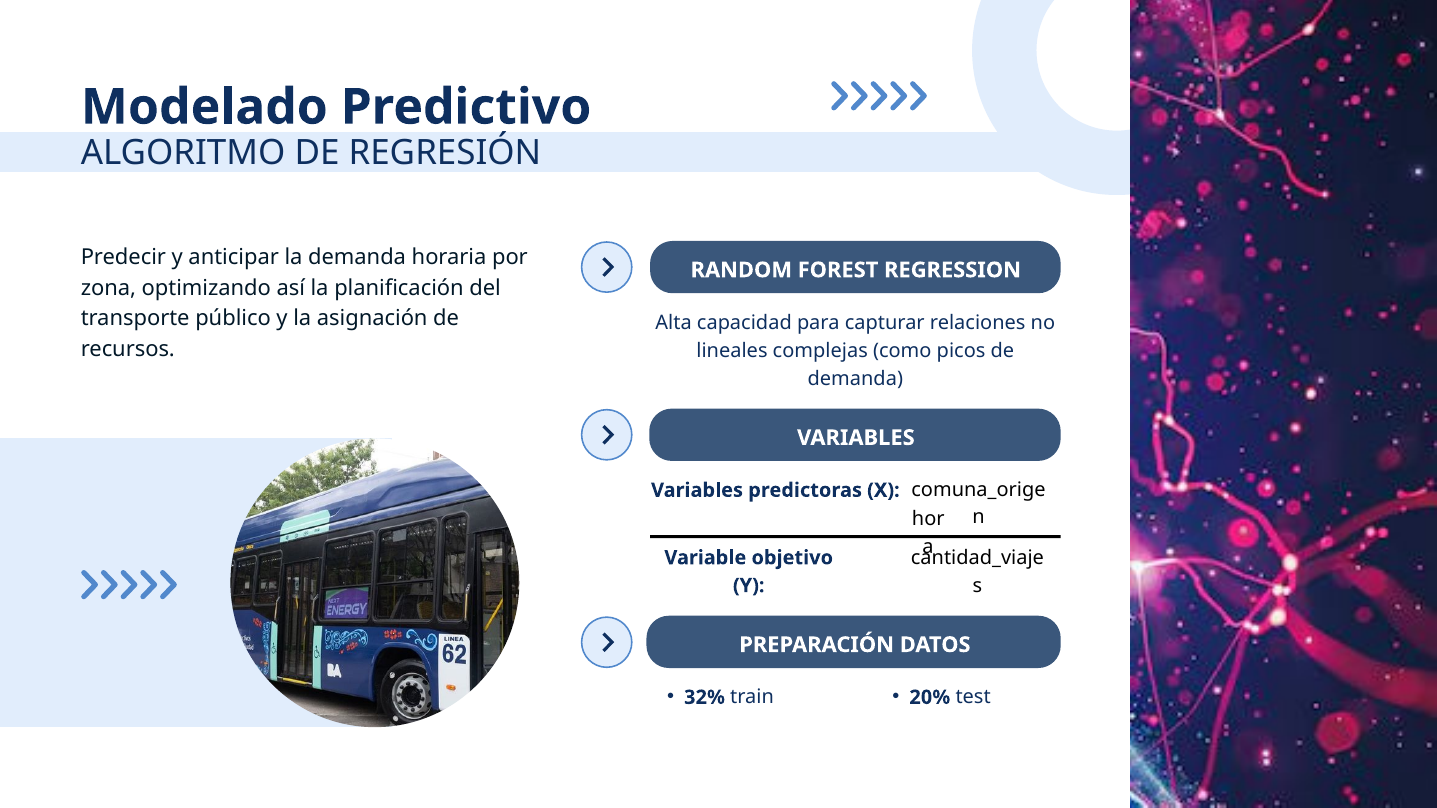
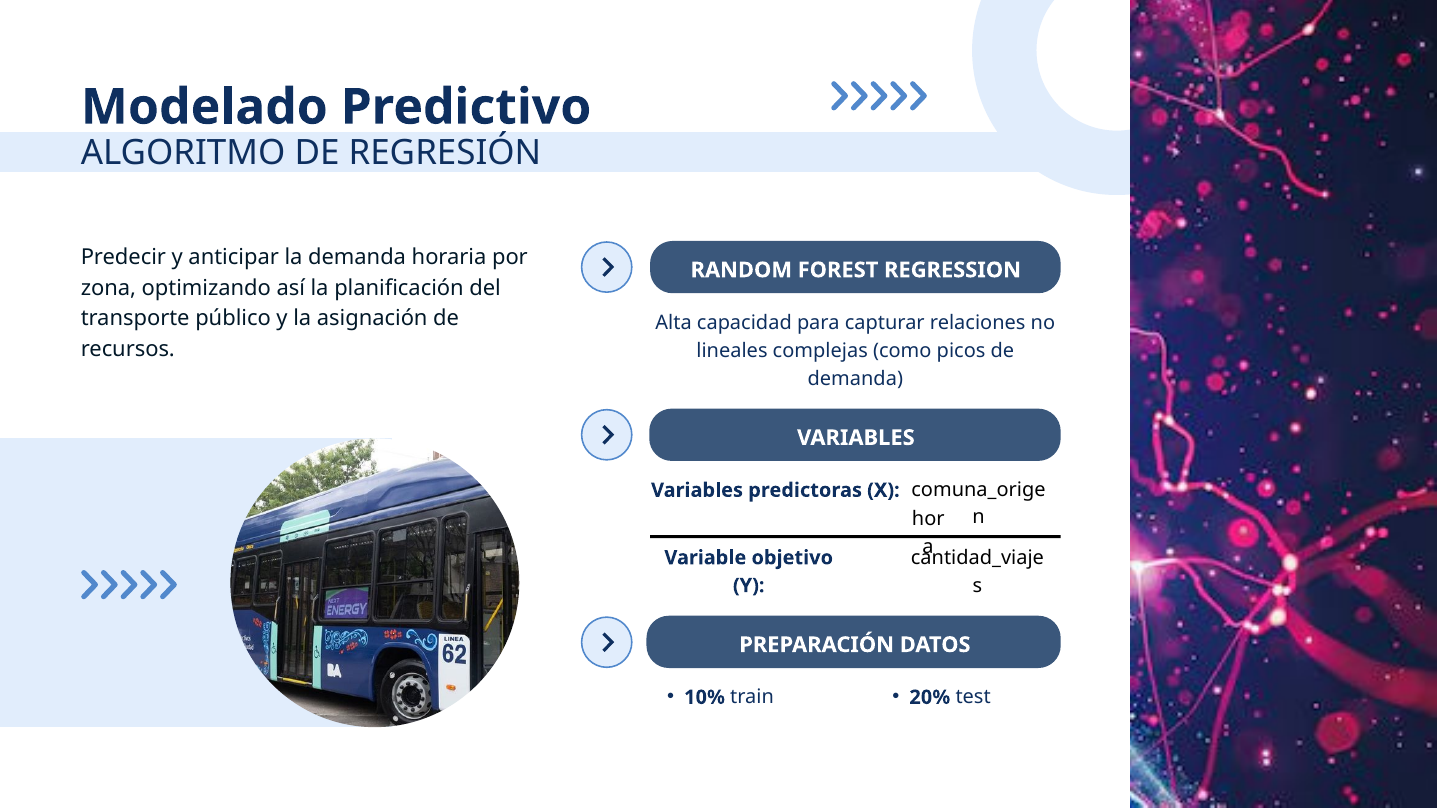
32%: 32% -> 10%
